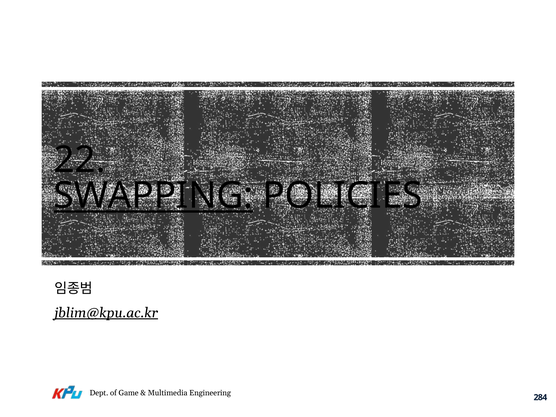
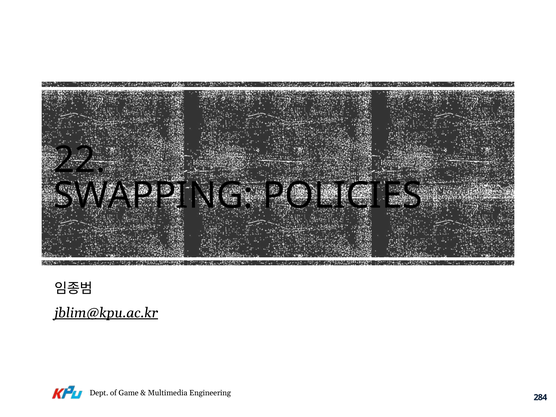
SWAPPING underline: present -> none
